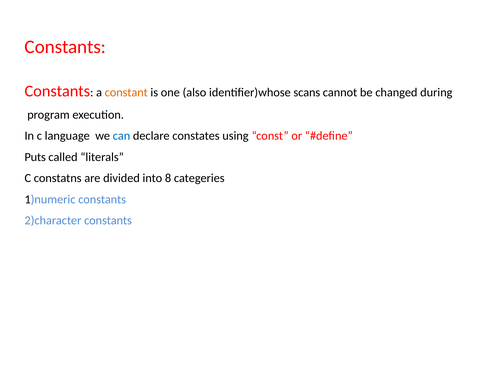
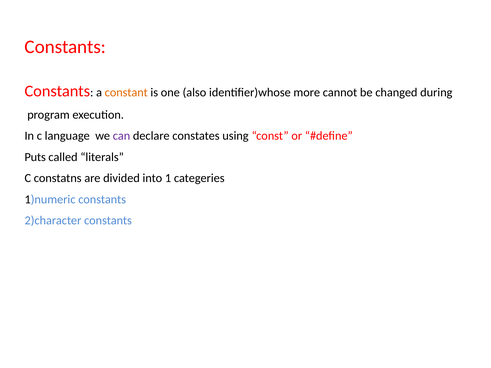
scans: scans -> more
can colour: blue -> purple
8: 8 -> 1
